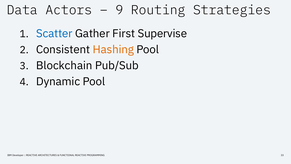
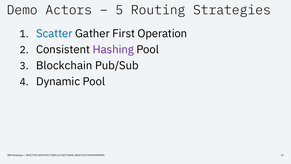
Data: Data -> Demo
9: 9 -> 5
Supervise: Supervise -> Operation
Hashing colour: orange -> purple
